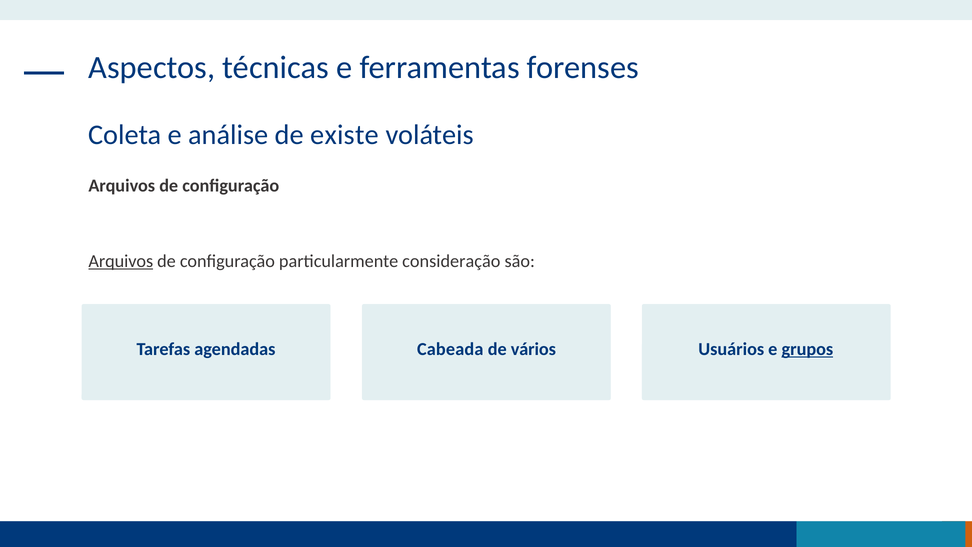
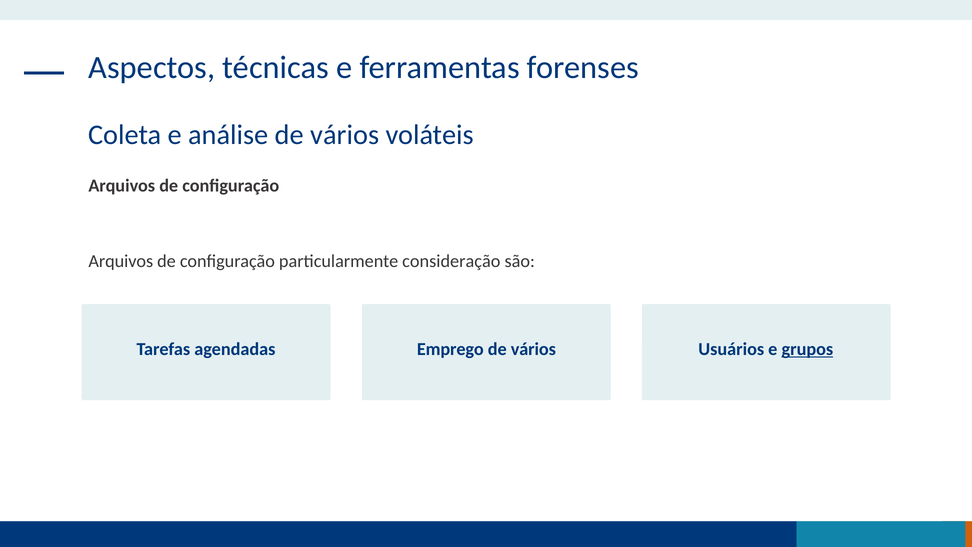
análise de existe: existe -> vários
Arquivos at (121, 261) underline: present -> none
Cabeada: Cabeada -> Emprego
